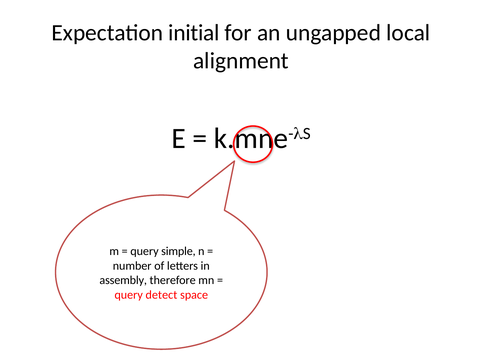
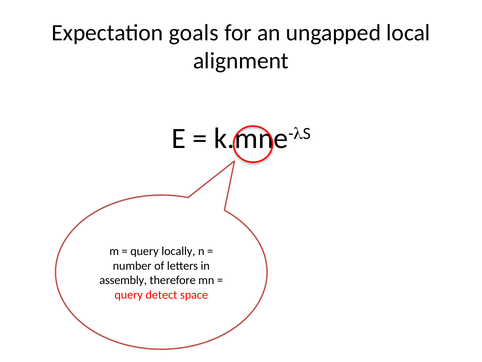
initial: initial -> goals
simple: simple -> locally
